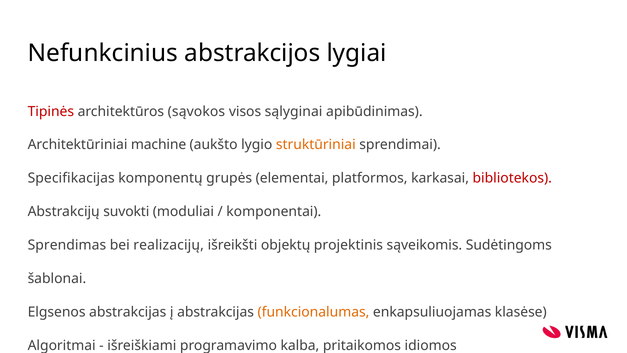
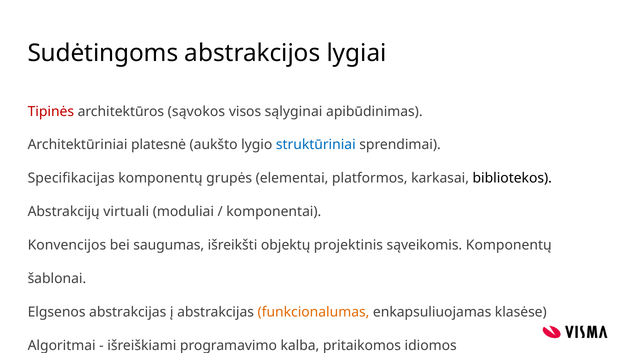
Nefunkcinius: Nefunkcinius -> Sudėtingoms
machine: machine -> platesnė
struktūriniai colour: orange -> blue
bibliotekos colour: red -> black
suvokti: suvokti -> virtuali
Sprendimas: Sprendimas -> Konvencijos
realizacijų: realizacijų -> saugumas
sąveikomis Sudėtingoms: Sudėtingoms -> Komponentų
